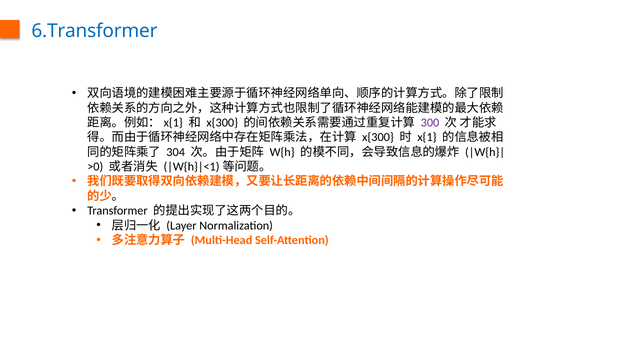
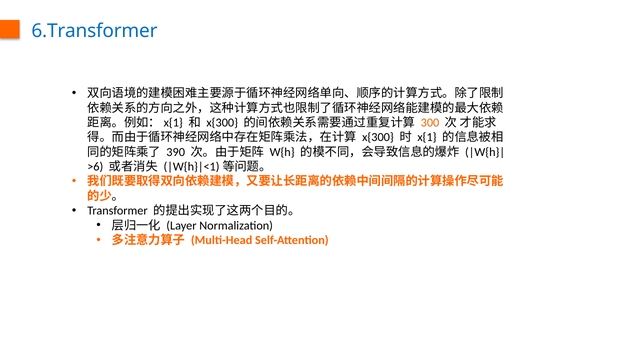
300 colour: purple -> orange
304: 304 -> 390
>0: >0 -> >6
